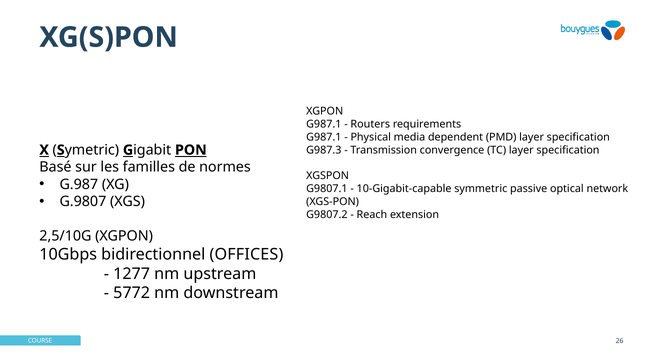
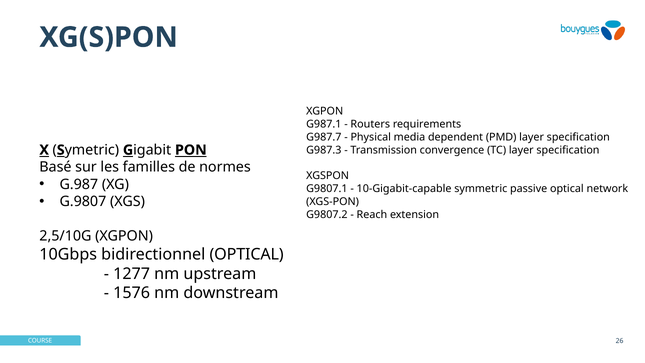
G987.1 at (324, 137): G987.1 -> G987.7
bidirectionnel OFFICES: OFFICES -> OPTICAL
5772: 5772 -> 1576
